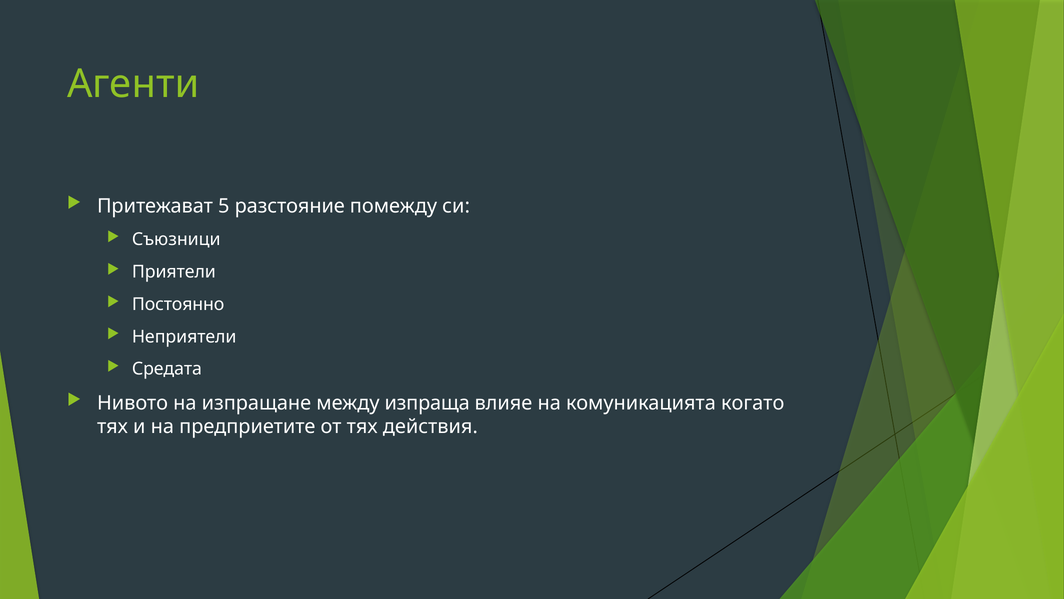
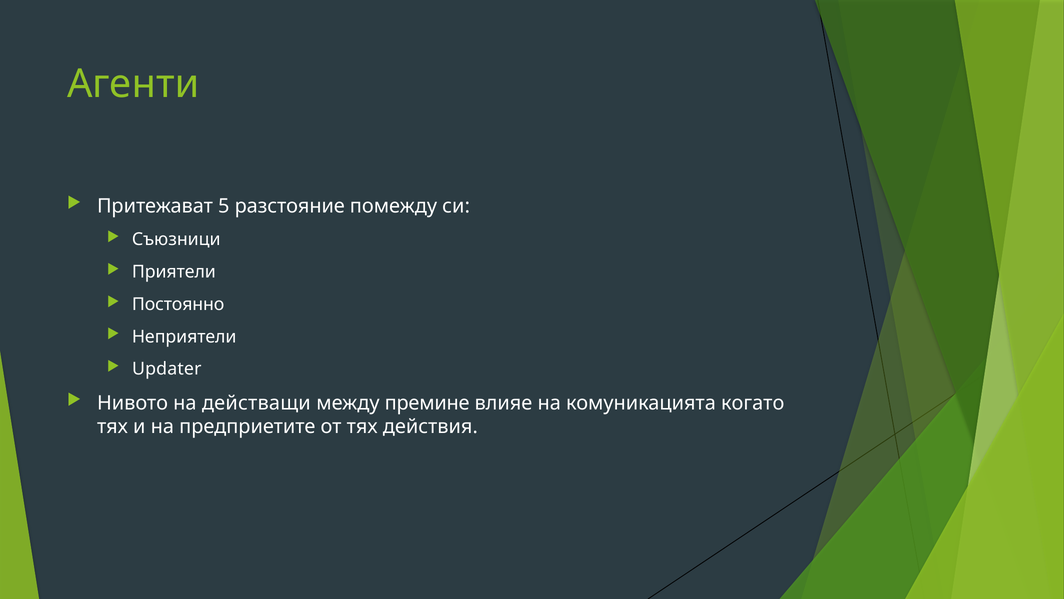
Средата: Средата -> Updater
изпращане: изпращане -> действащи
изпраща: изпраща -> премине
